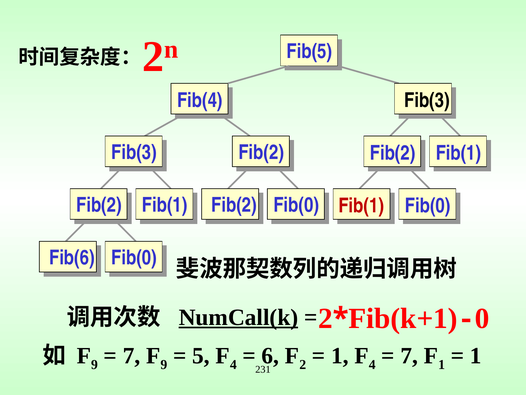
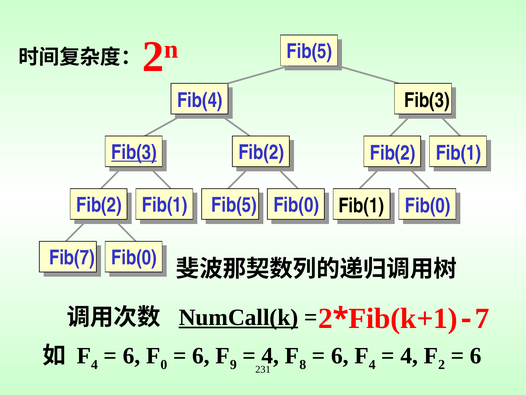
Fib(3 at (134, 152) underline: none -> present
Fib(2 at (234, 205): Fib(2 -> Fib(5
Fib(1 at (361, 206) colour: red -> black
Fib(6: Fib(6 -> Fib(7
0: 0 -> 7
9 at (94, 364): 9 -> 4
7 at (132, 355): 7 -> 6
9 at (164, 364): 9 -> 0
5 at (201, 355): 5 -> 6
4 at (233, 364): 4 -> 9
6 at (270, 355): 6 -> 4
2 at (303, 364): 2 -> 8
1 at (340, 355): 1 -> 6
7 at (409, 355): 7 -> 4
1 at (442, 364): 1 -> 2
1 at (476, 355): 1 -> 6
